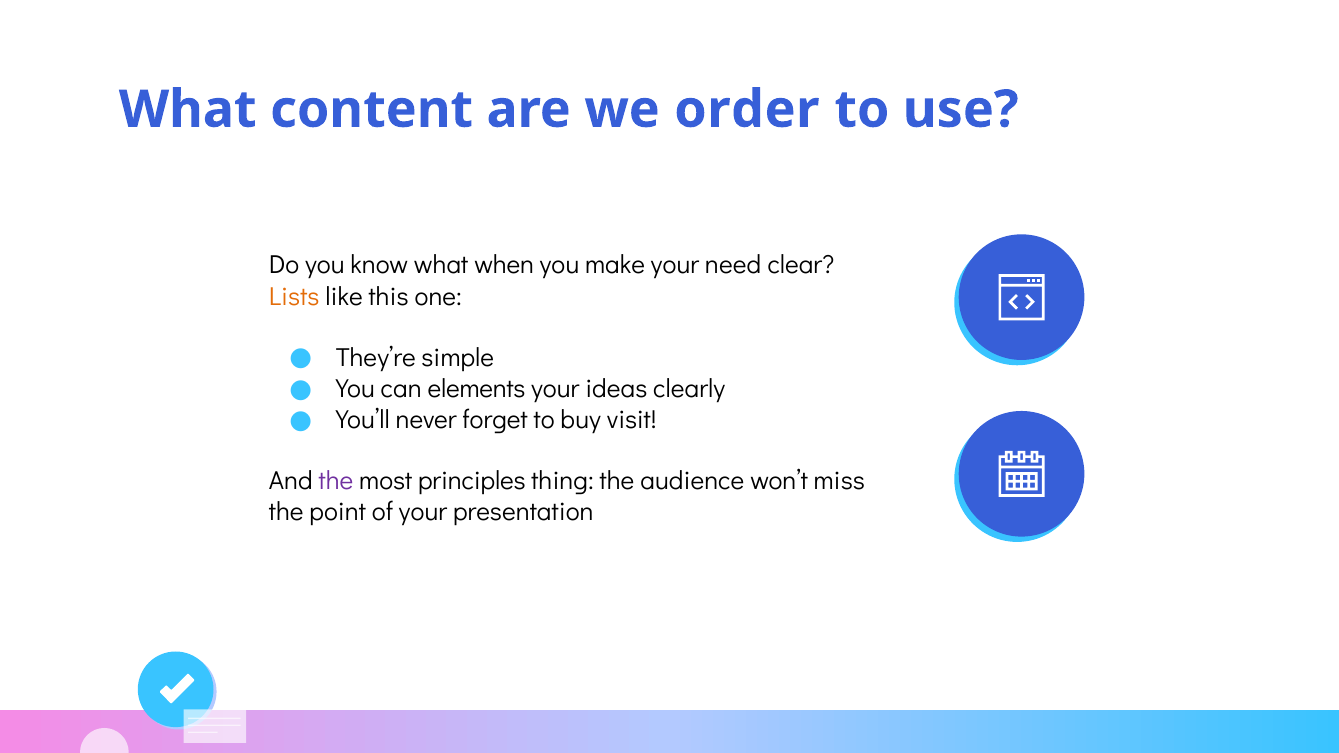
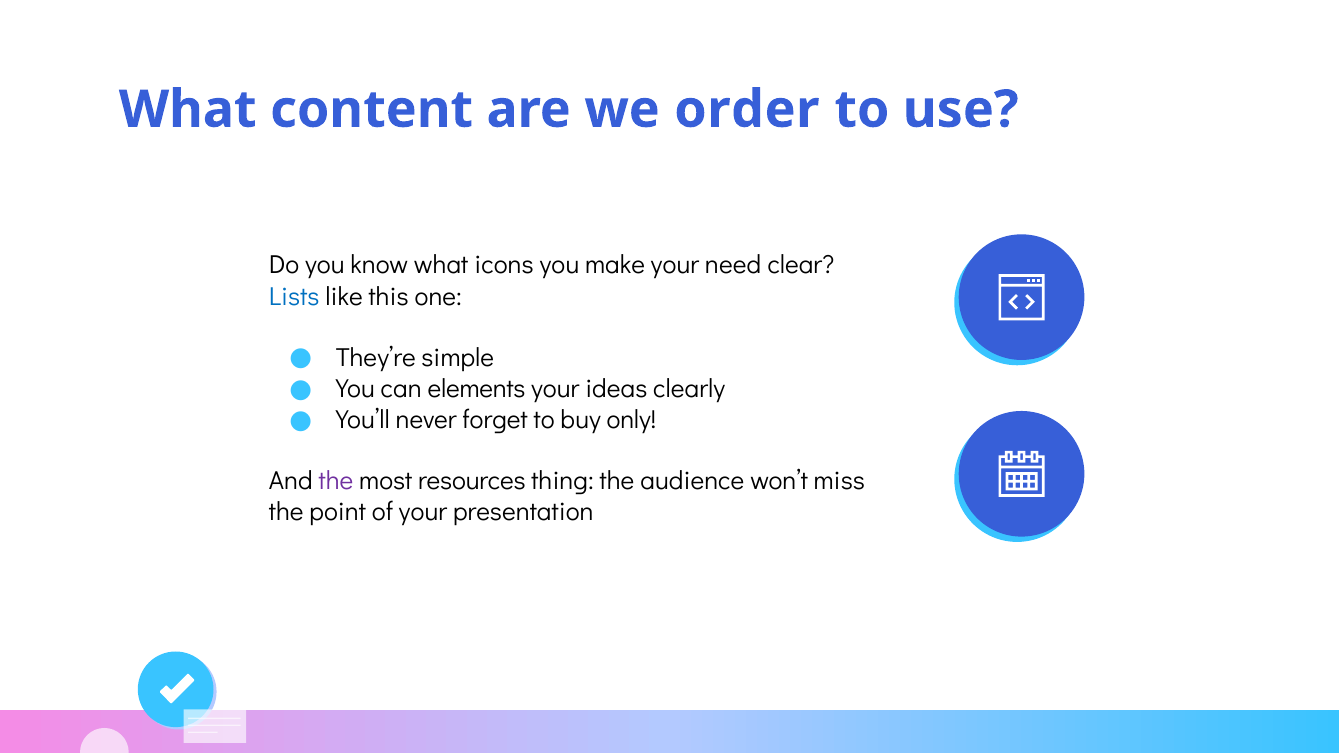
when: when -> icons
Lists colour: orange -> blue
visit: visit -> only
principles: principles -> resources
